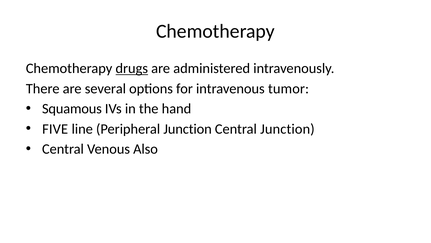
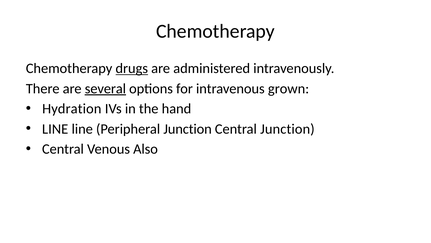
several underline: none -> present
tumor: tumor -> grown
Squamous: Squamous -> Hydration
FIVE at (55, 129): FIVE -> LINE
